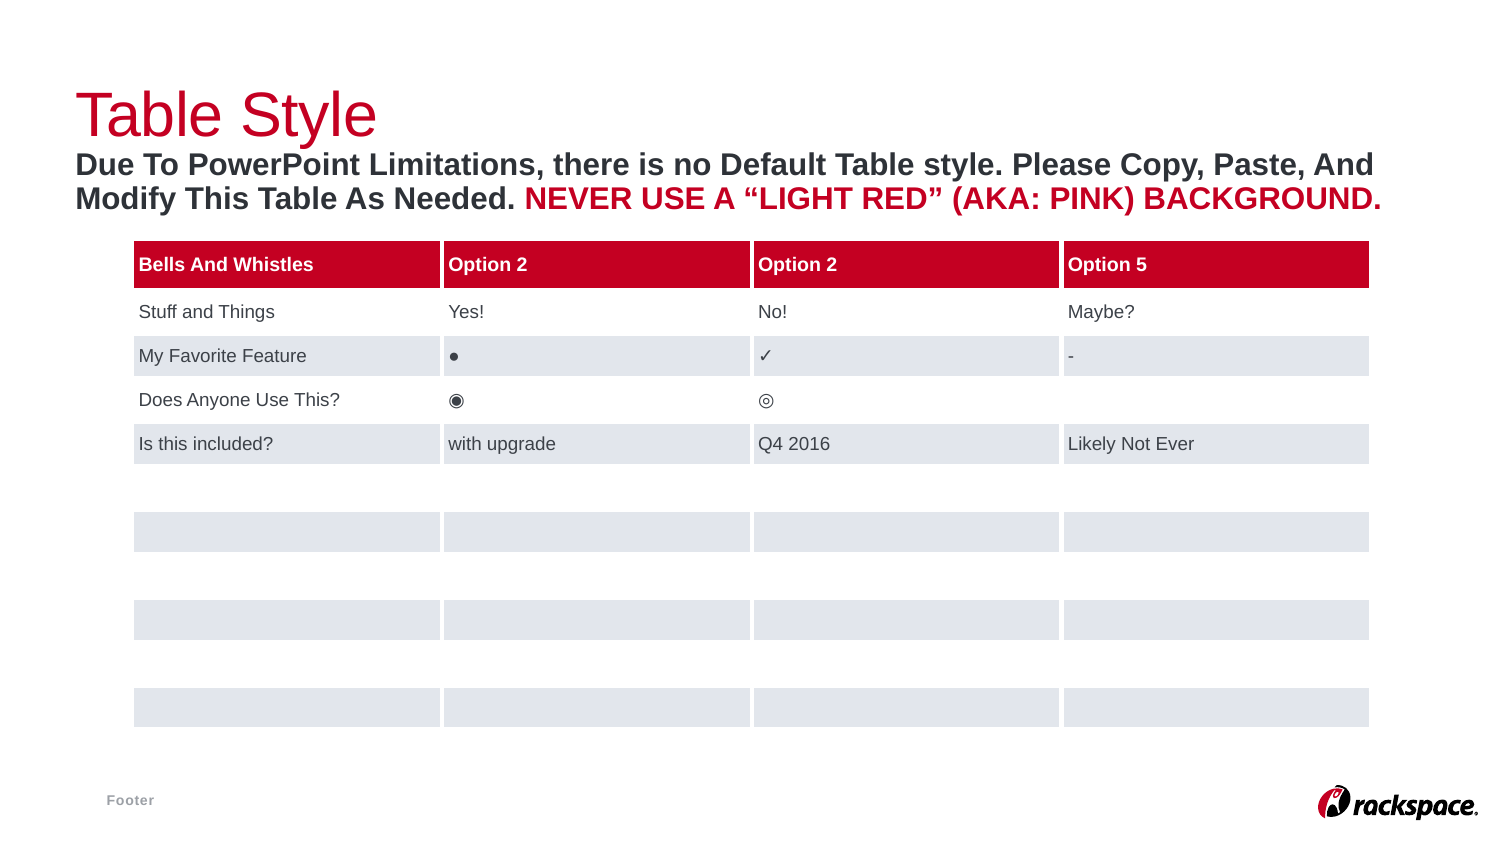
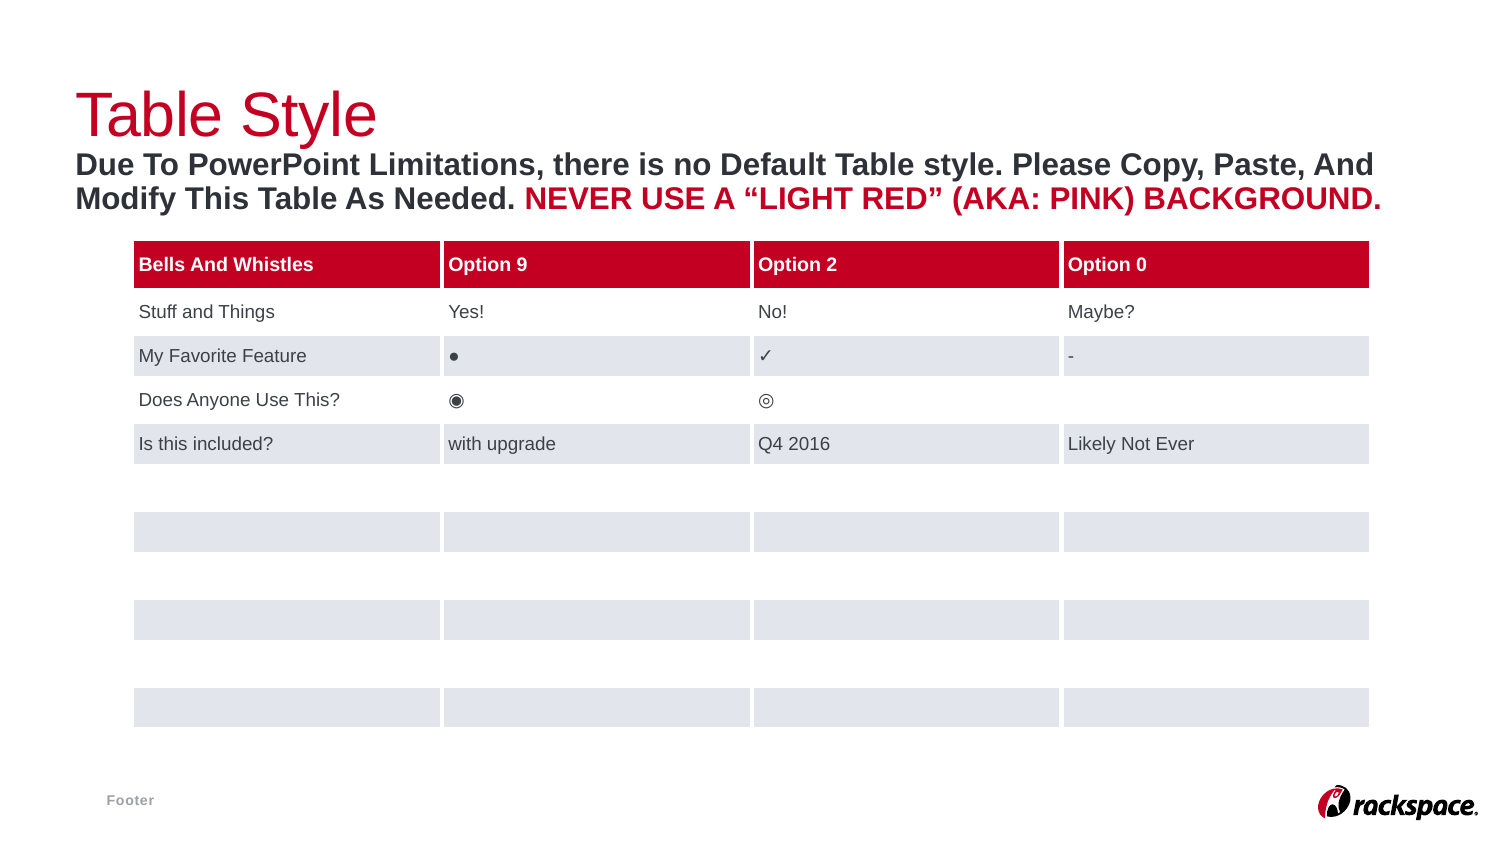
Whistles Option 2: 2 -> 9
5: 5 -> 0
